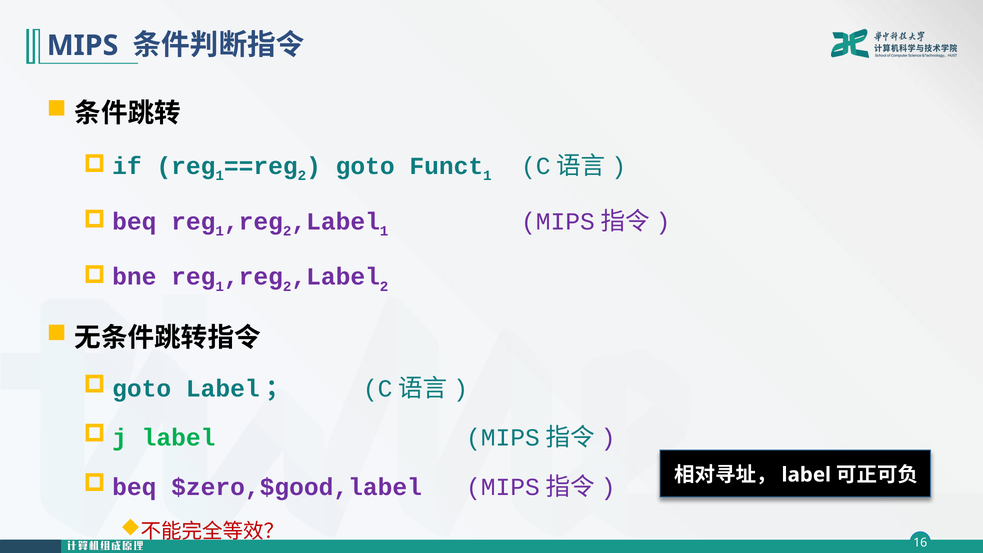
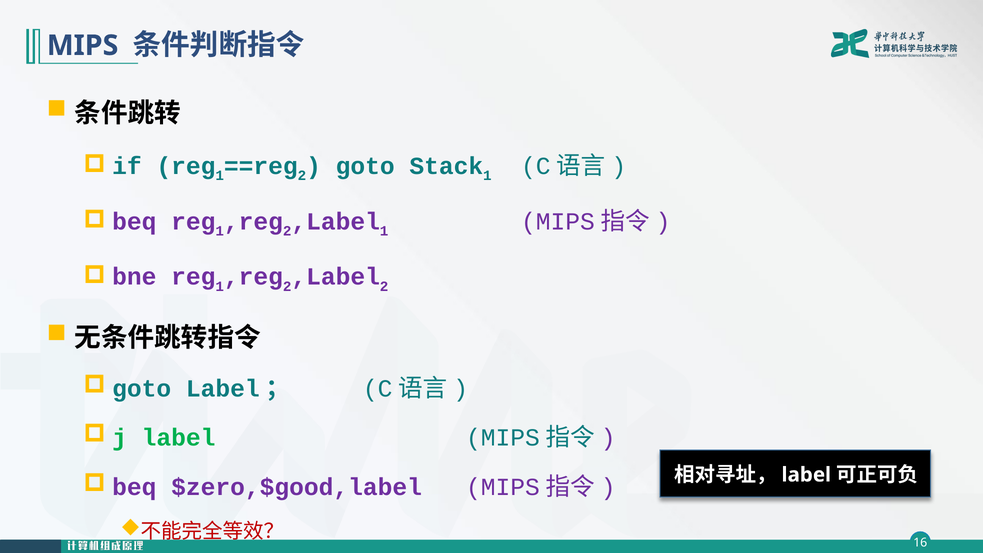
Funct: Funct -> Stack
